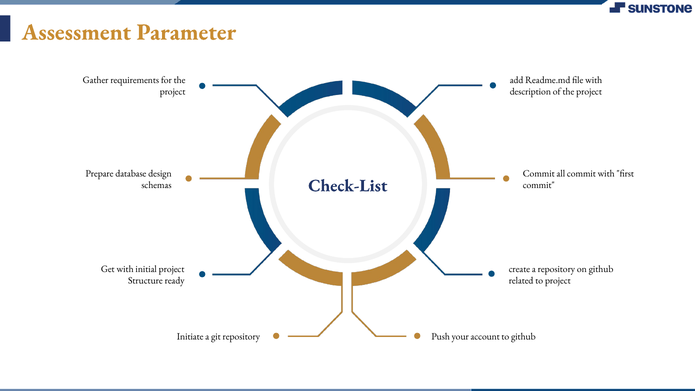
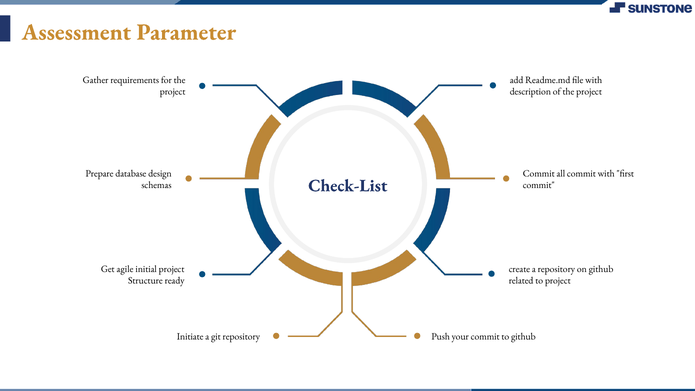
Get with: with -> agile
your account: account -> commit
